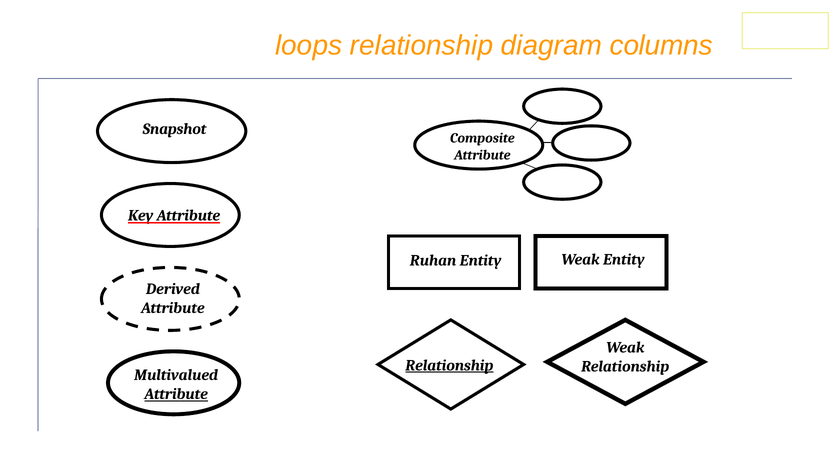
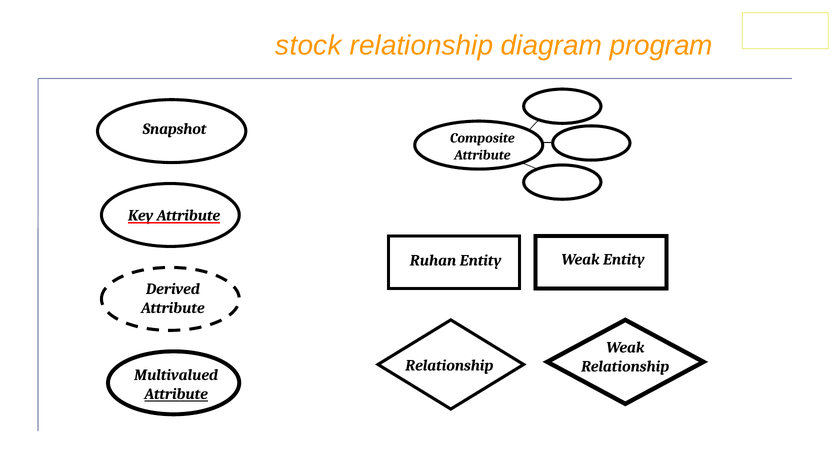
loops: loops -> stock
columns: columns -> program
Relationship at (449, 366) underline: present -> none
